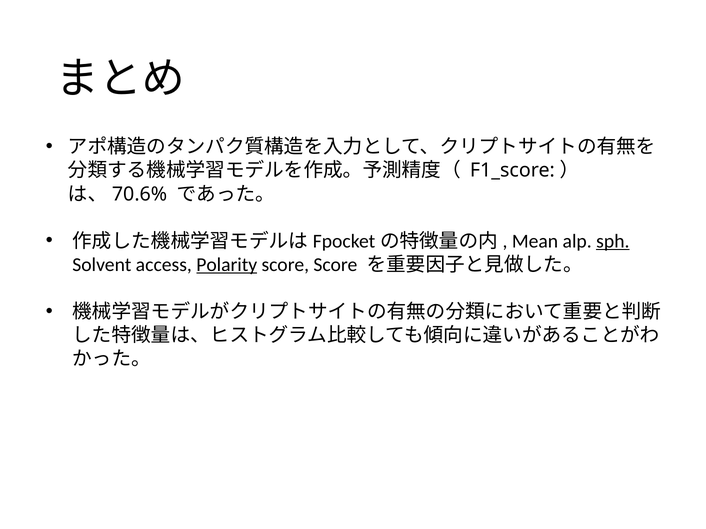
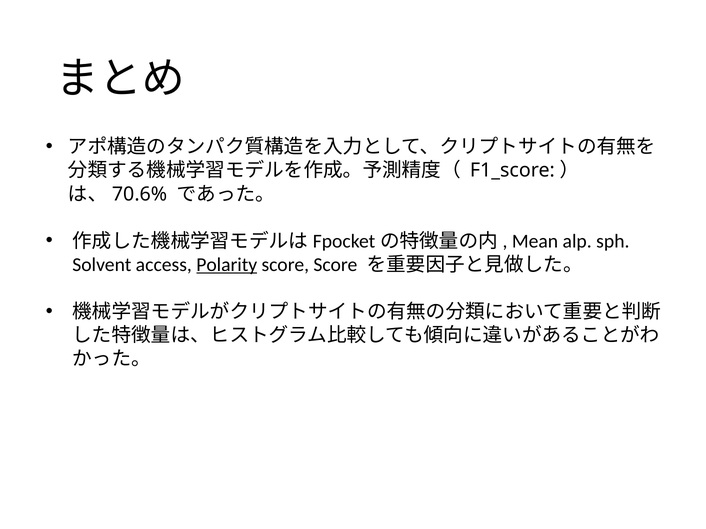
sph underline: present -> none
